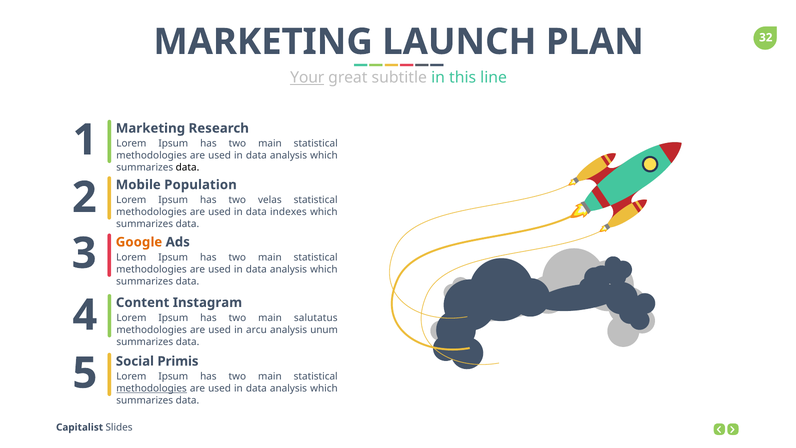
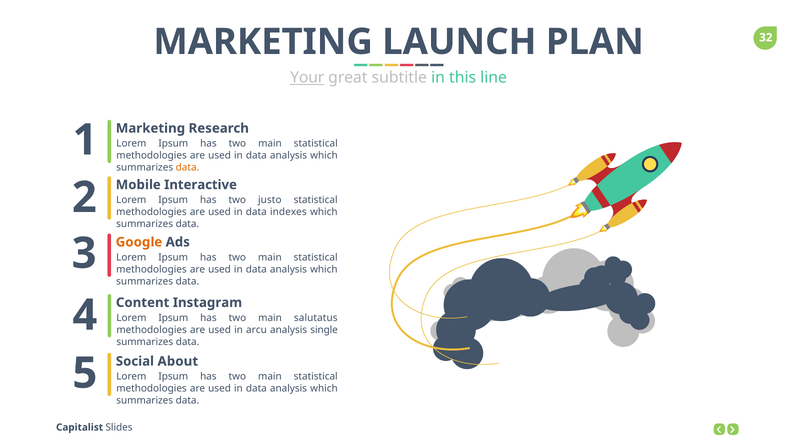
data at (188, 167) colour: black -> orange
Population: Population -> Interactive
velas: velas -> justo
unum: unum -> single
Primis: Primis -> About
methodologies at (152, 388) underline: present -> none
